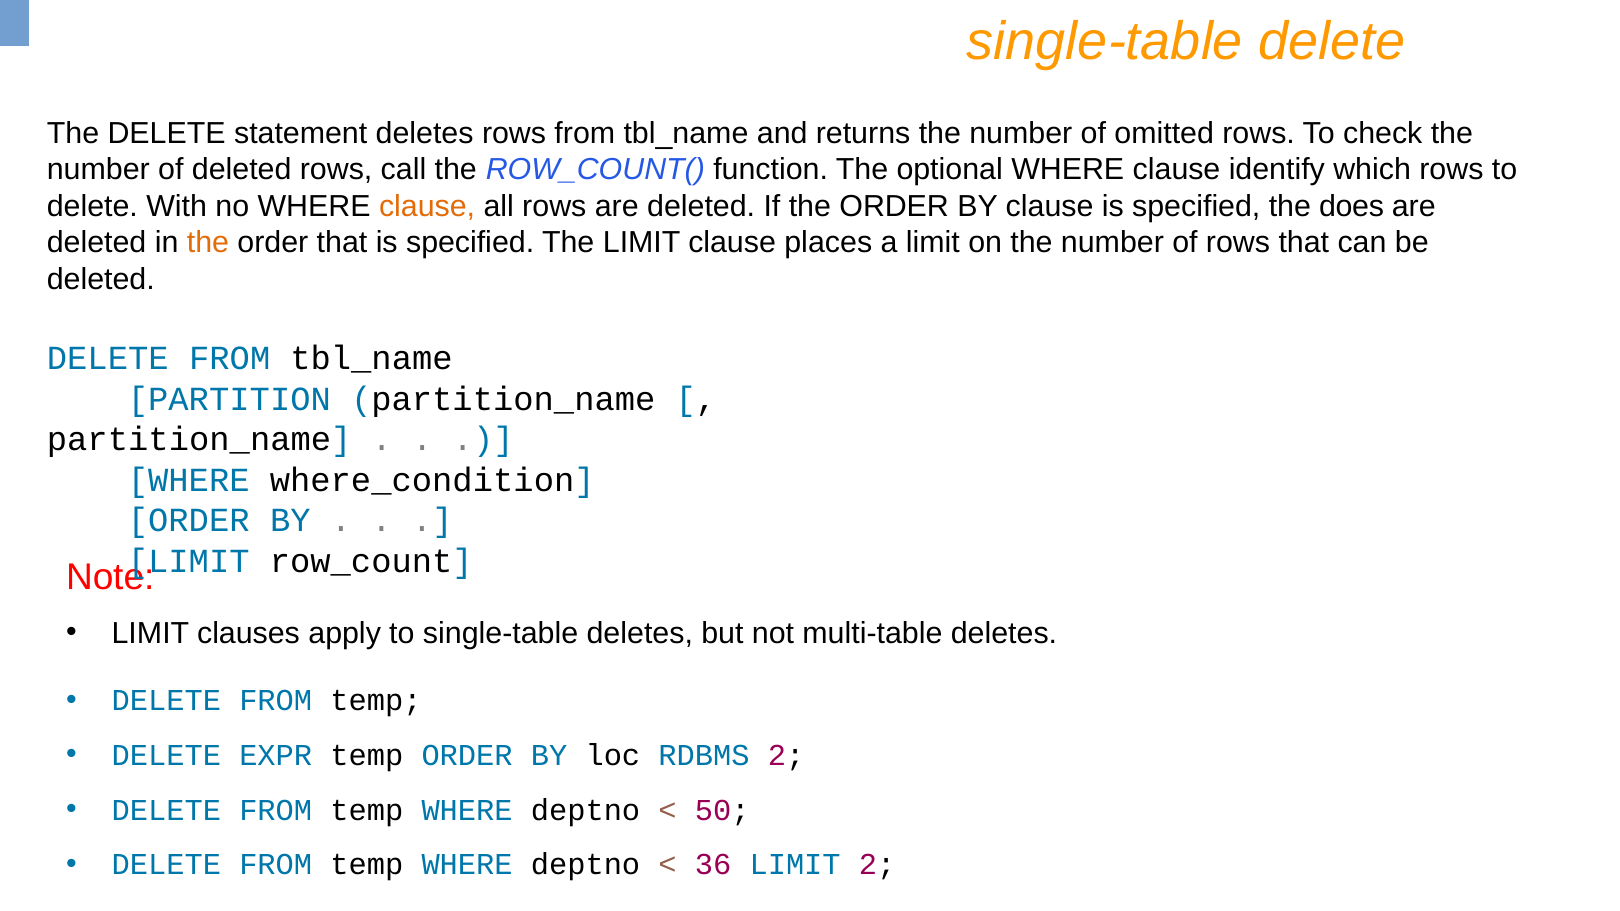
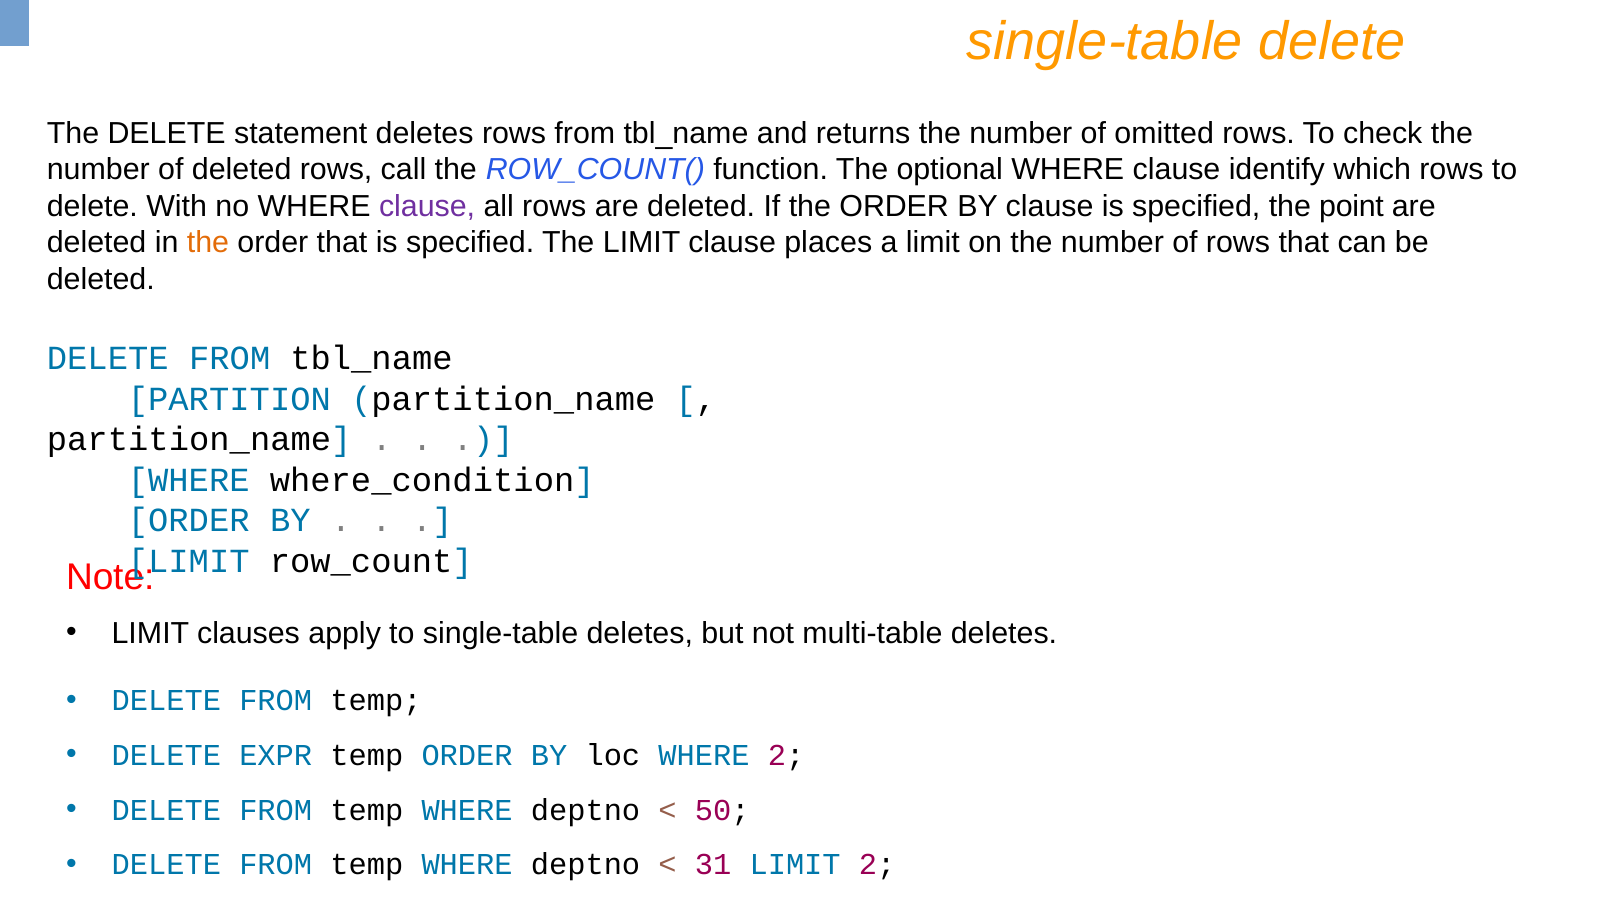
clause at (427, 206) colour: orange -> purple
does: does -> point
loc RDBMS: RDBMS -> WHERE
36: 36 -> 31
